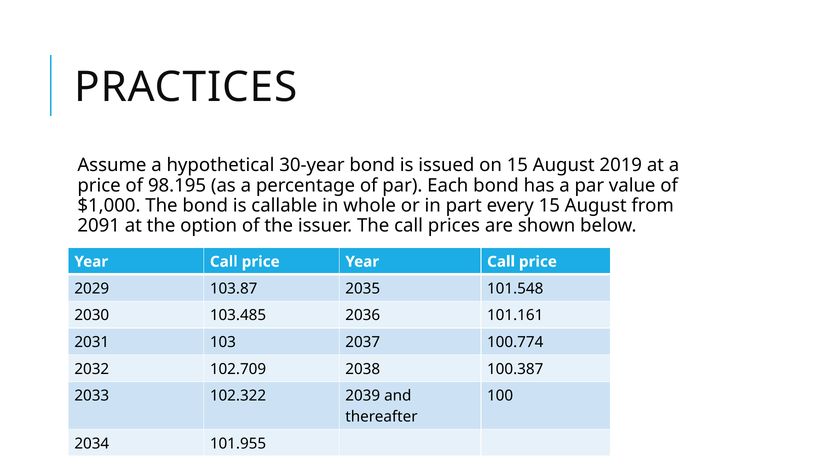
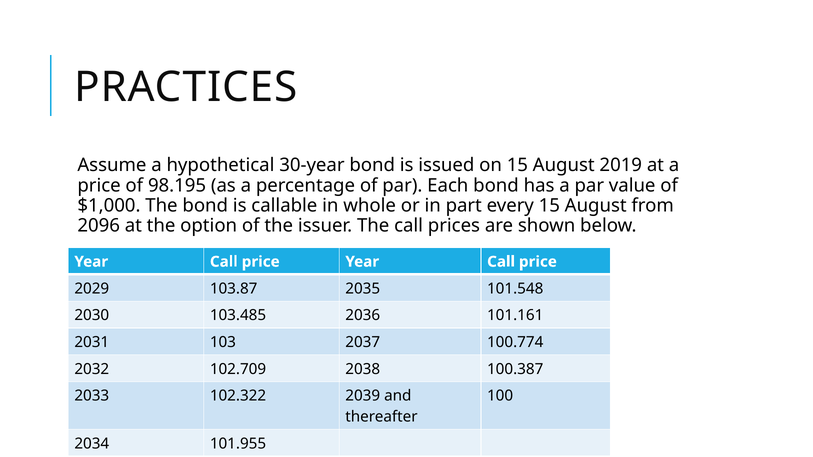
2091: 2091 -> 2096
